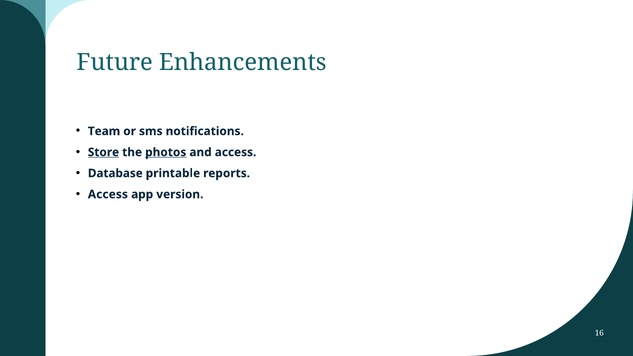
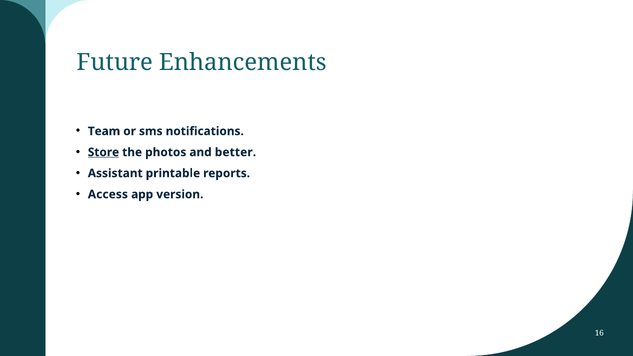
photos underline: present -> none
and access: access -> better
Database: Database -> Assistant
